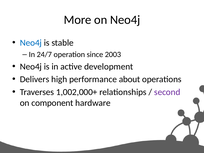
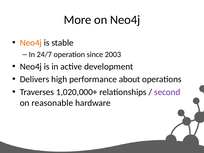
Neo4j at (31, 43) colour: blue -> orange
1,002,000+: 1,002,000+ -> 1,020,000+
component: component -> reasonable
